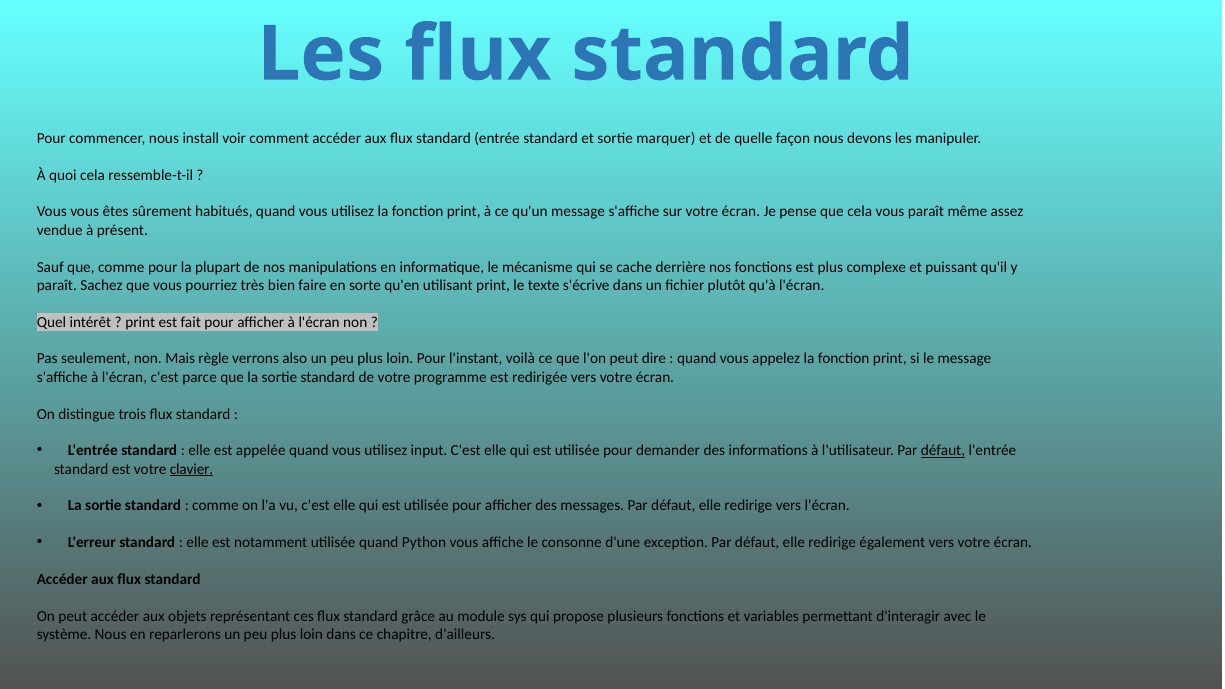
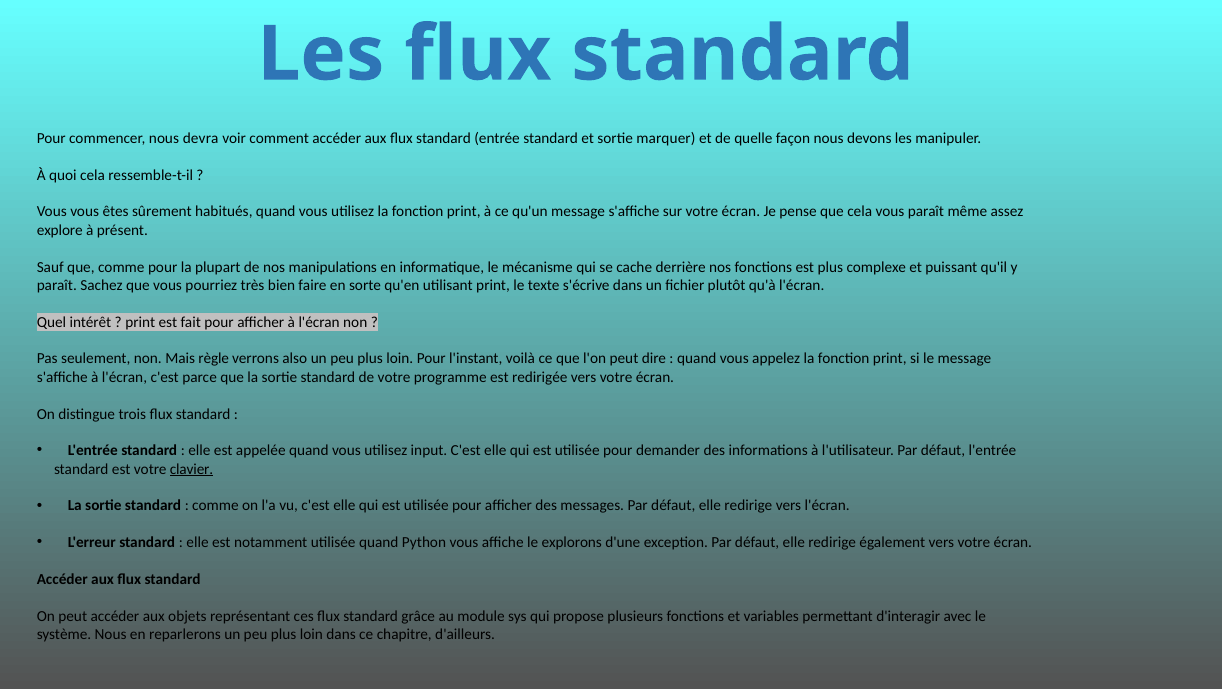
install: install -> devra
vendue: vendue -> explore
défaut at (943, 451) underline: present -> none
consonne: consonne -> explorons
